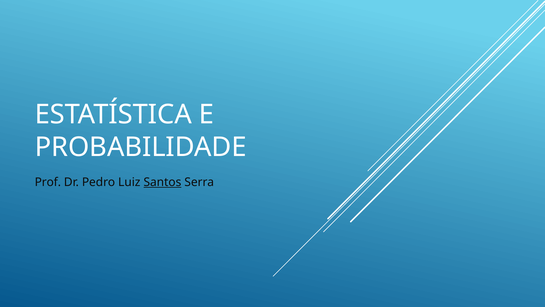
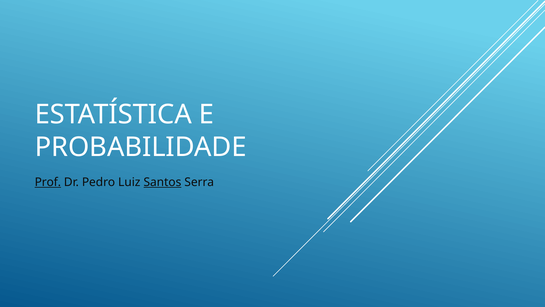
Prof underline: none -> present
